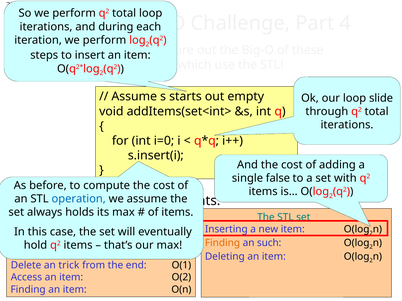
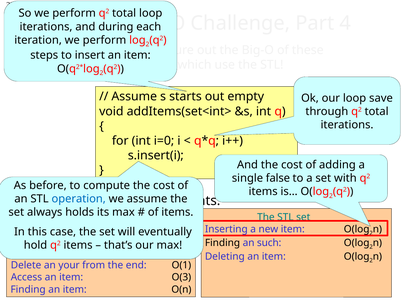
slide: slide -> save
Finding at (222, 243) colour: orange -> black
trick: trick -> your
O(2: O(2 -> O(3
